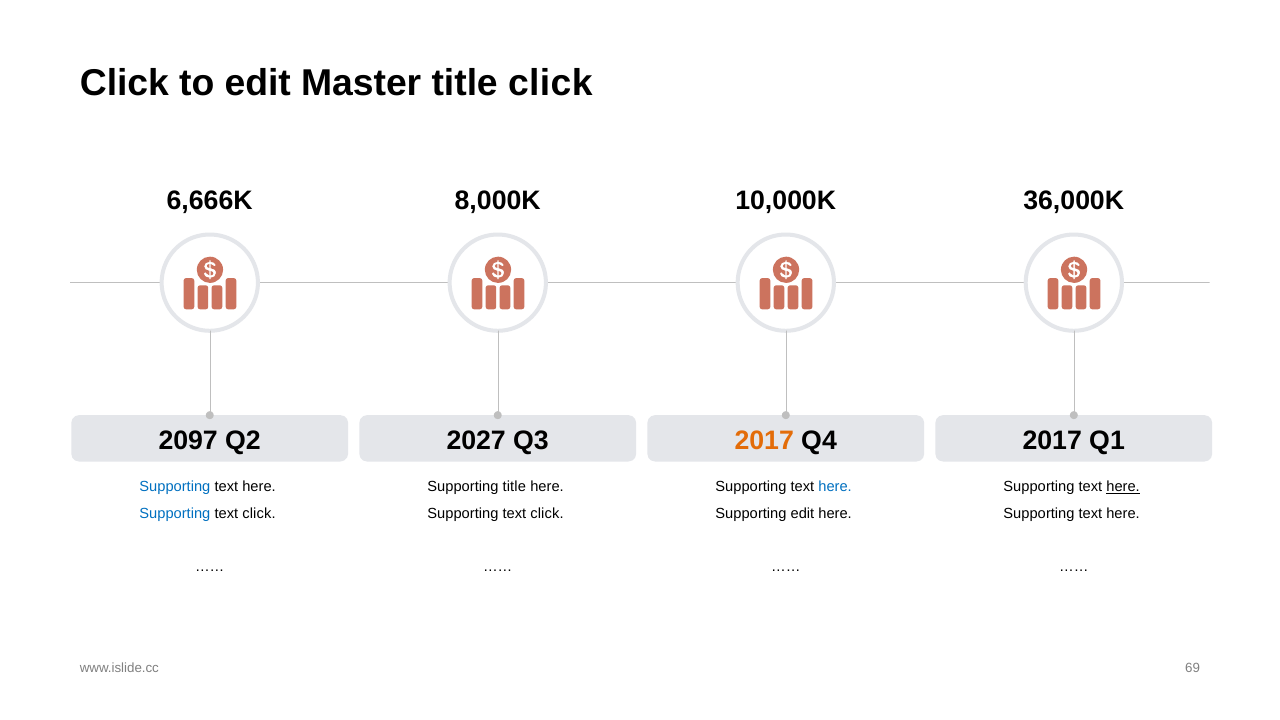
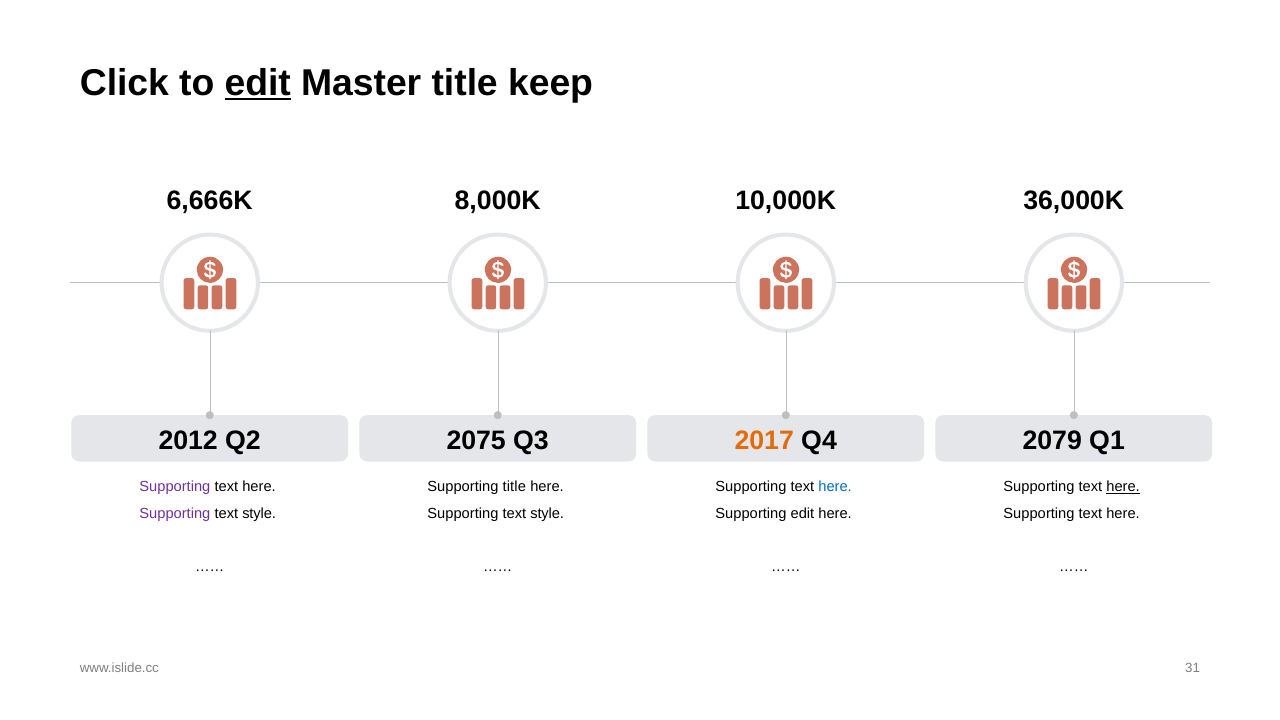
edit at (258, 83) underline: none -> present
title click: click -> keep
2097: 2097 -> 2012
2027: 2027 -> 2075
2017 at (1052, 440): 2017 -> 2079
Supporting at (175, 487) colour: blue -> purple
Supporting at (175, 513) colour: blue -> purple
click at (259, 513): click -> style
click at (547, 513): click -> style
69: 69 -> 31
